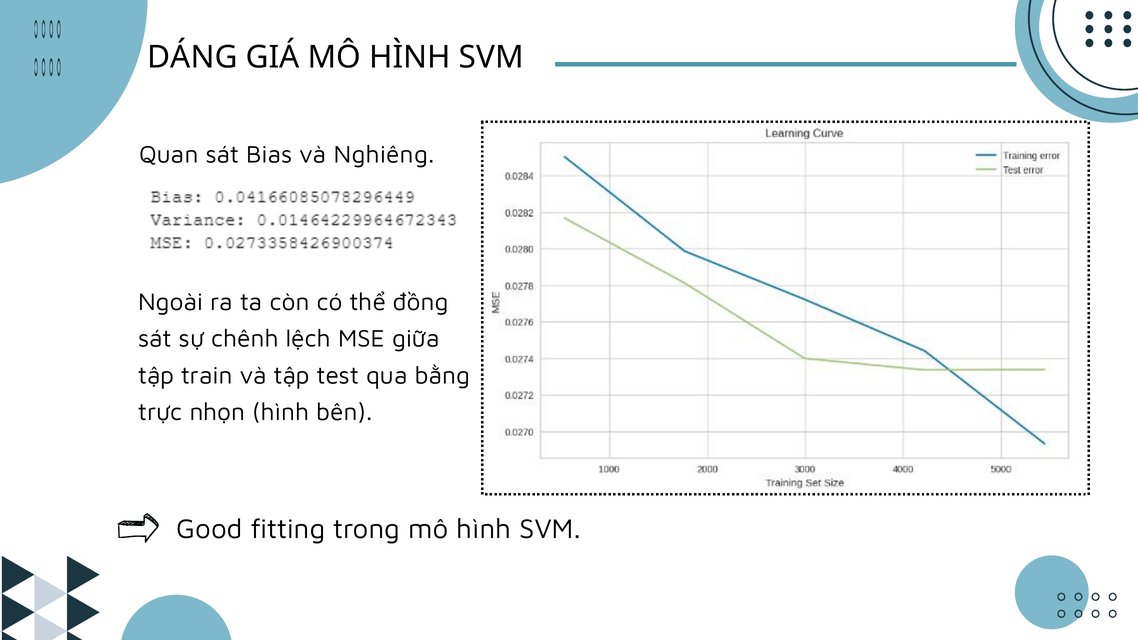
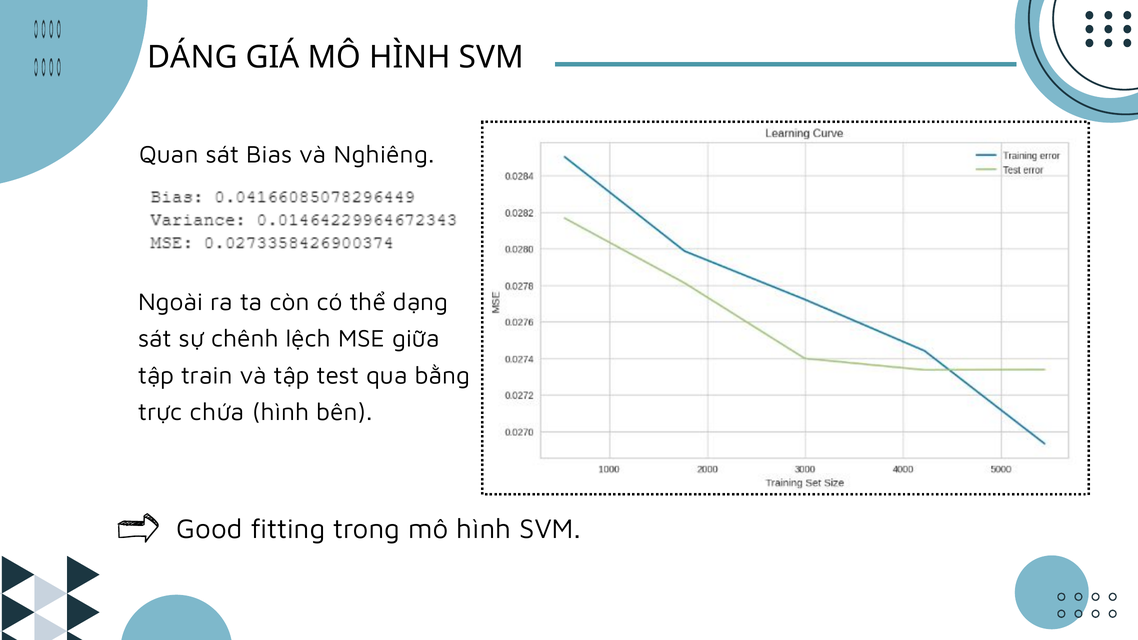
đồng: đồng -> dạng
nhọn: nhọn -> chứa
